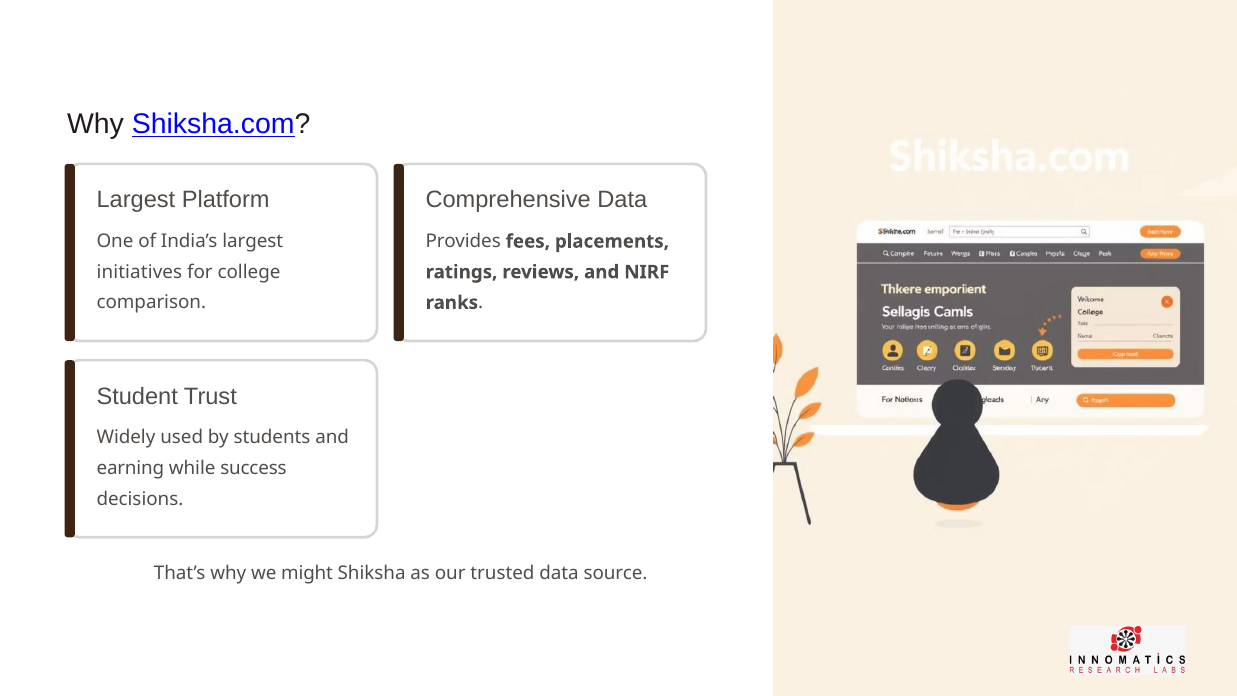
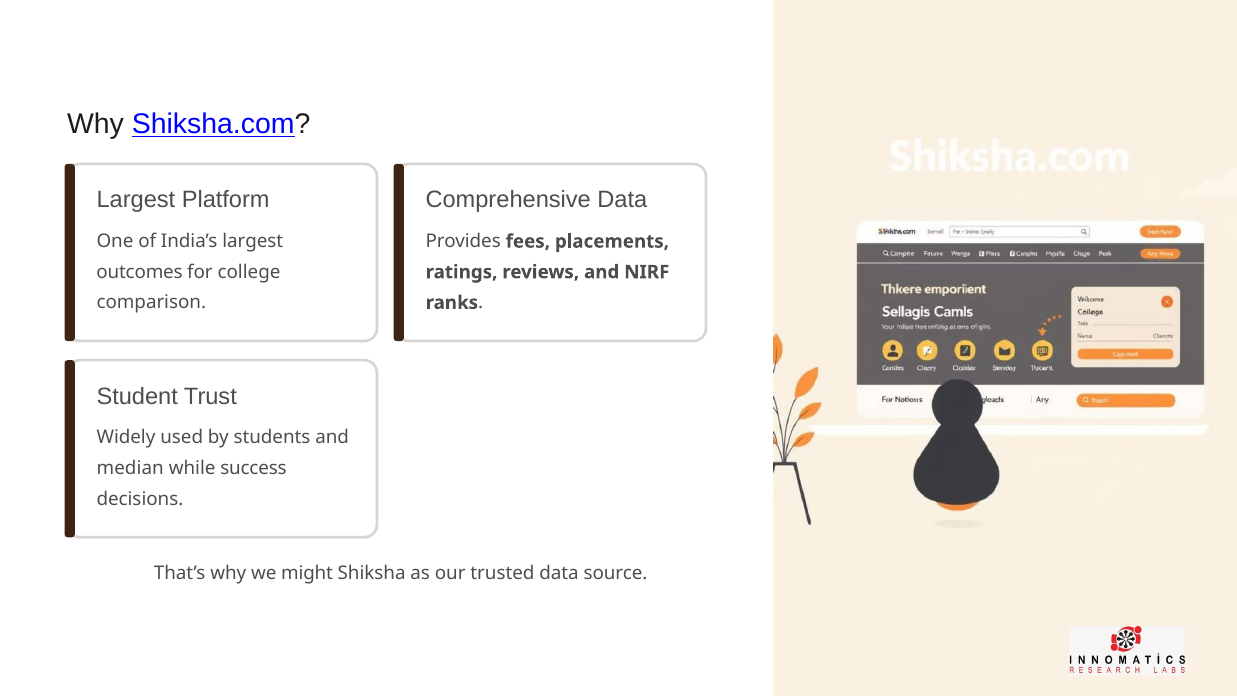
initiatives: initiatives -> outcomes
earning: earning -> median
